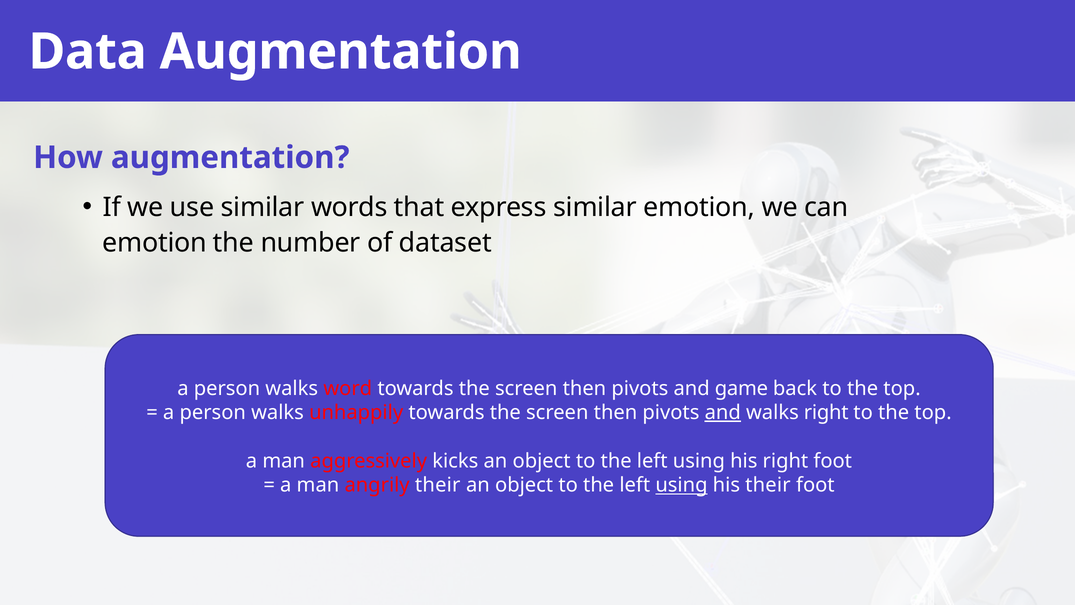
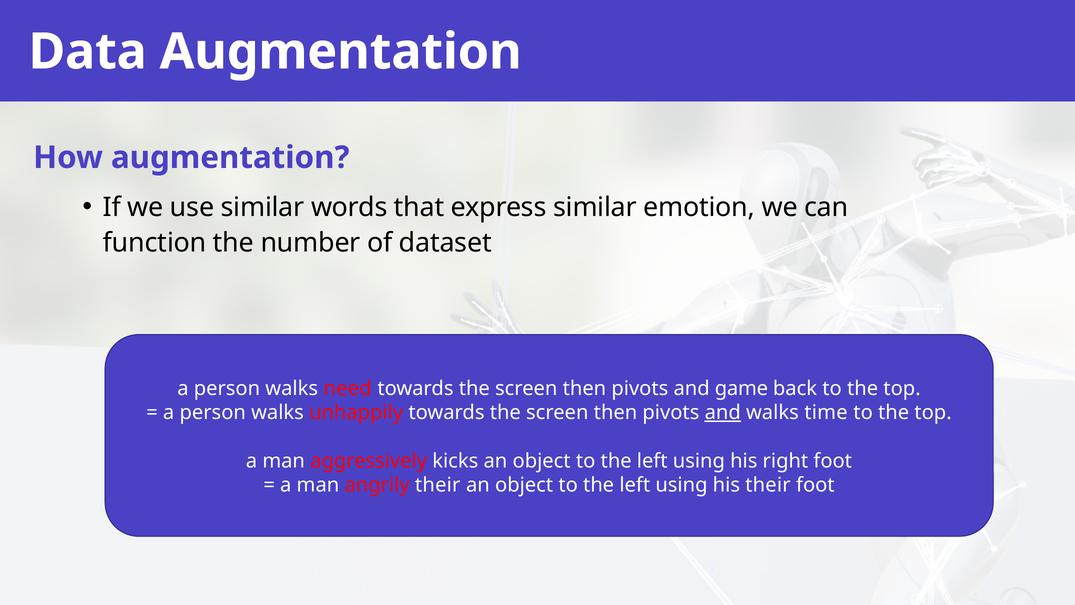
emotion at (155, 243): emotion -> function
word: word -> need
walks right: right -> time
using at (681, 485) underline: present -> none
